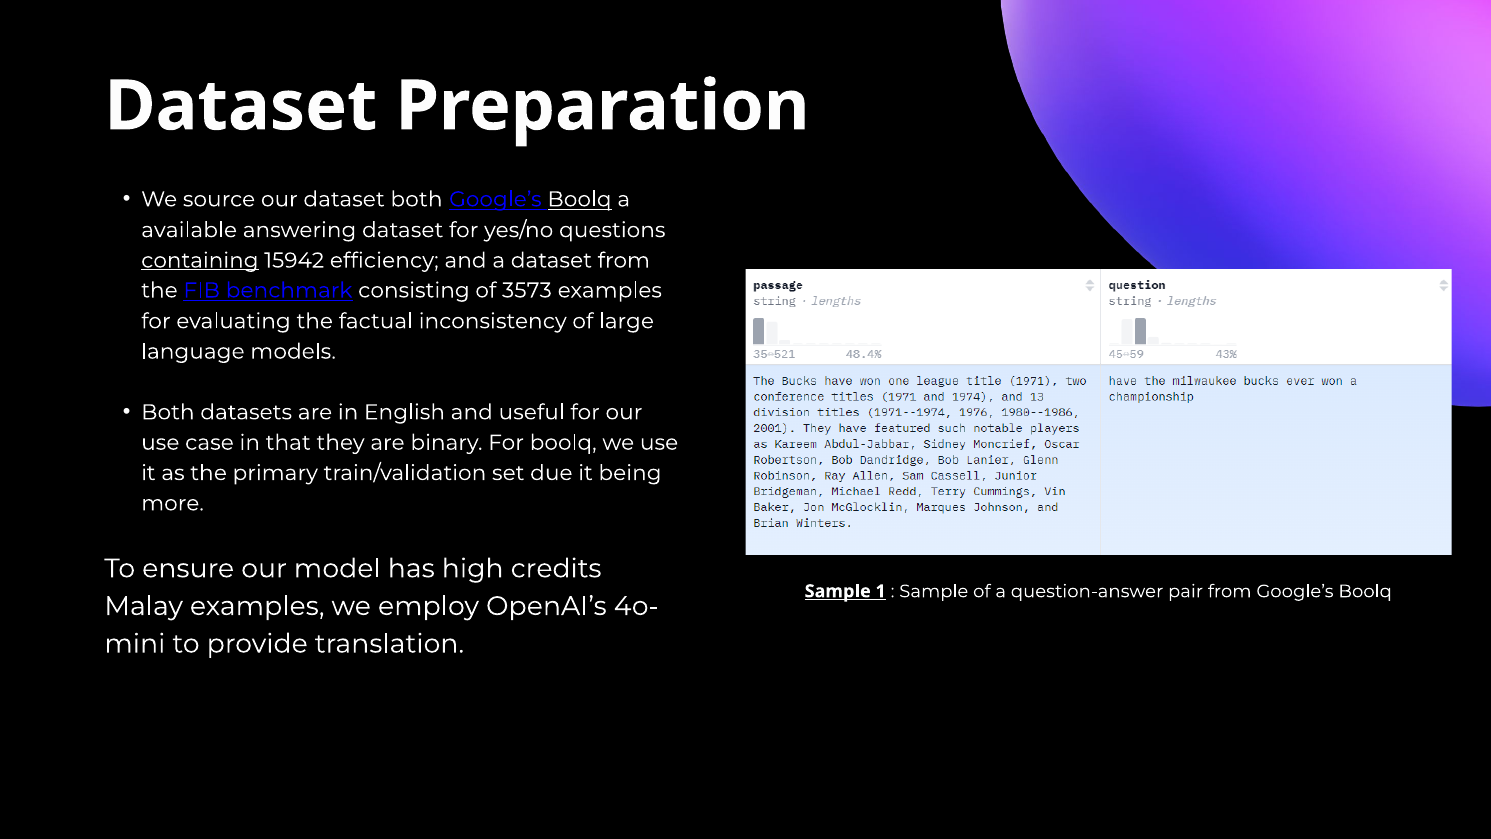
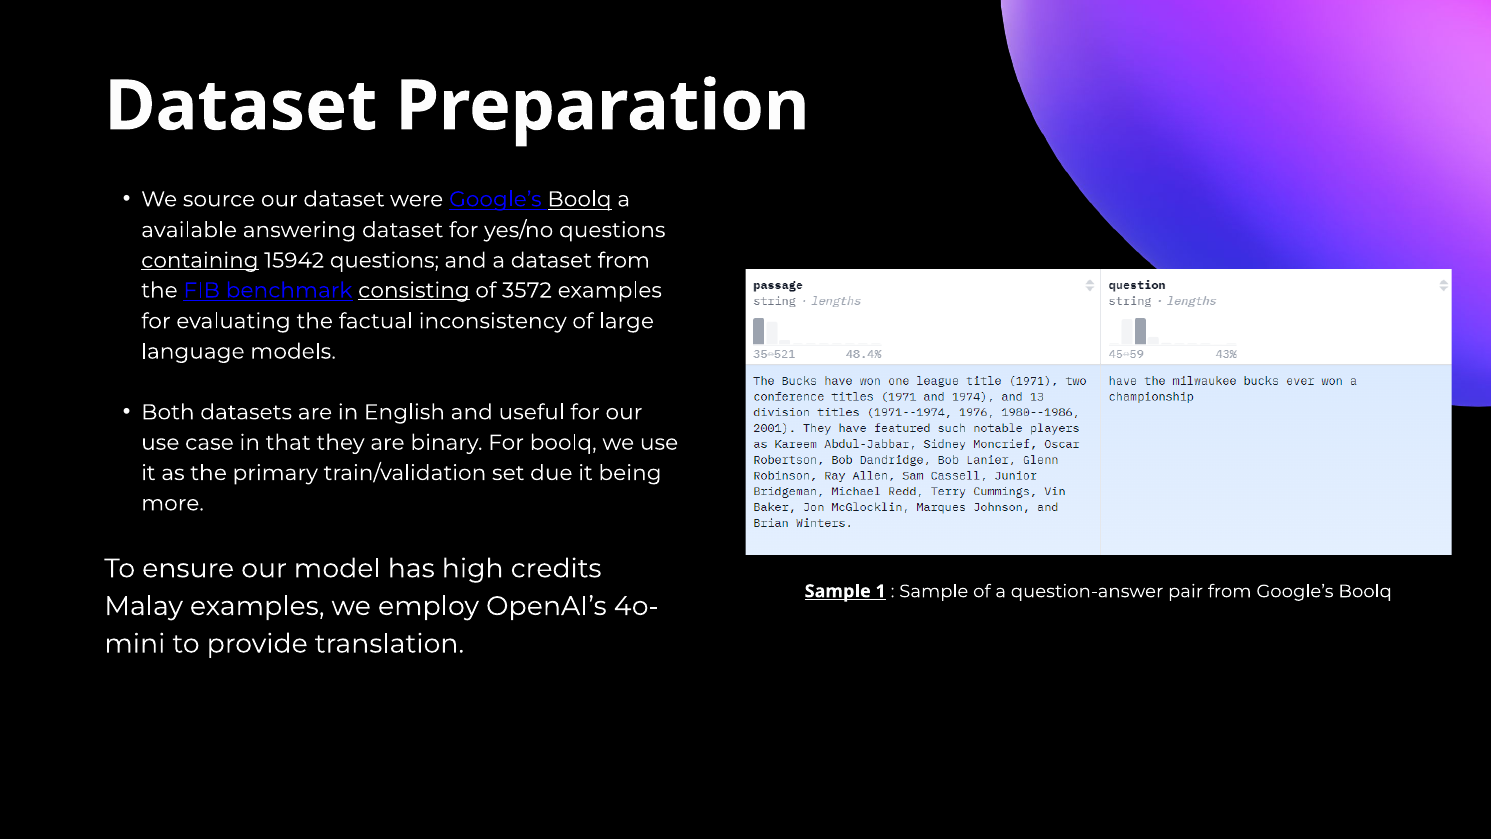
dataset both: both -> were
15942 efficiency: efficiency -> questions
consisting underline: none -> present
3573: 3573 -> 3572
